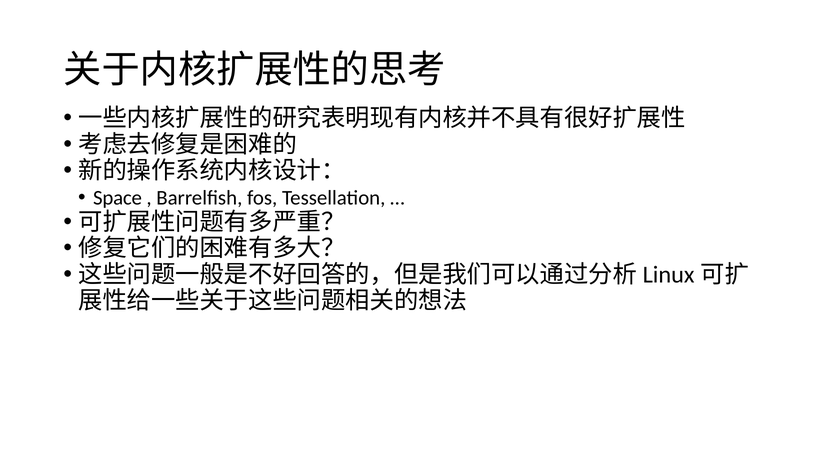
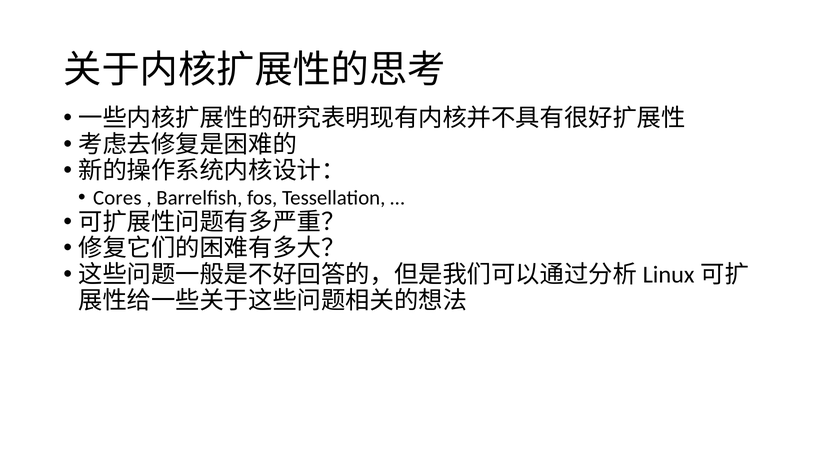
Space: Space -> Cores
